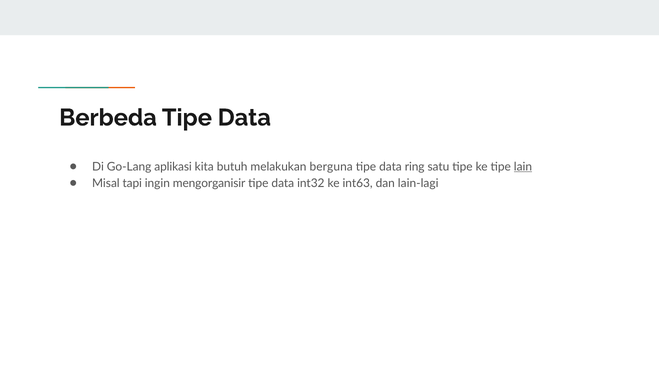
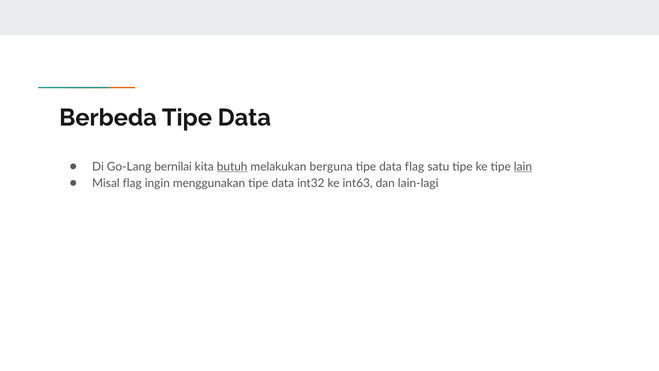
aplikasi: aplikasi -> bernilai
butuh underline: none -> present
data ring: ring -> flag
Misal tapi: tapi -> flag
mengorganisir: mengorganisir -> menggunakan
